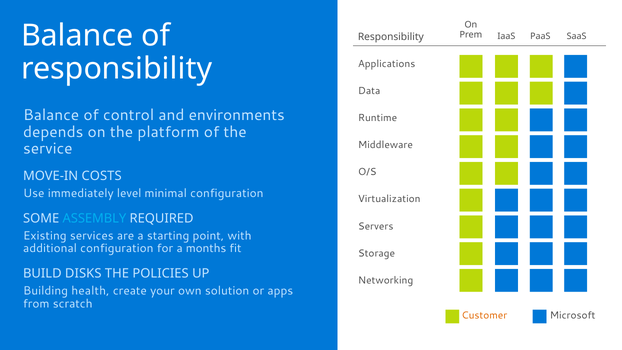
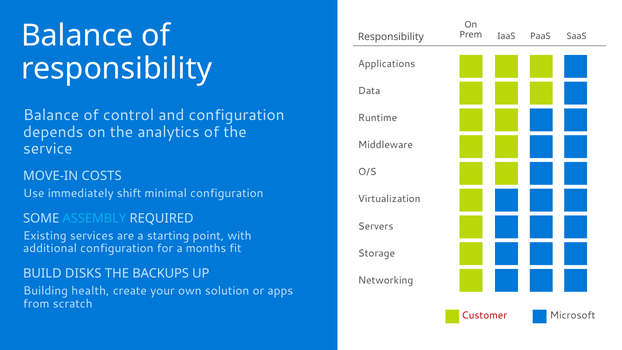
and environments: environments -> configuration
platform: platform -> analytics
level: level -> shift
POLICIES: POLICIES -> BACKUPS
Customer colour: orange -> red
